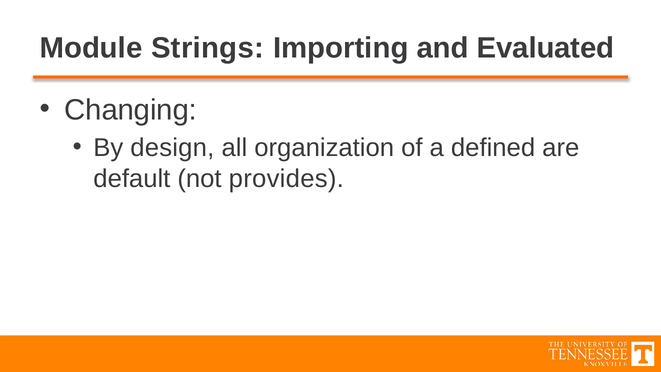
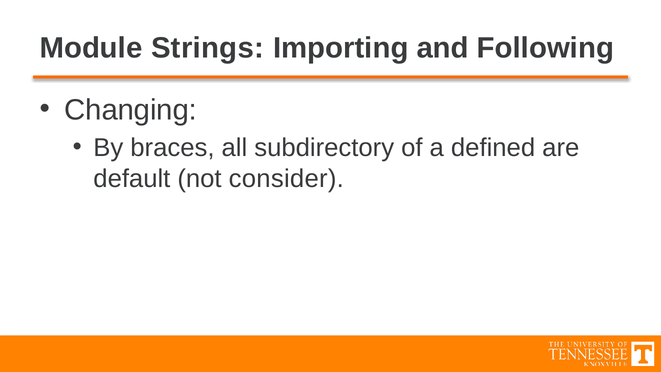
Evaluated: Evaluated -> Following
design: design -> braces
organization: organization -> subdirectory
provides: provides -> consider
